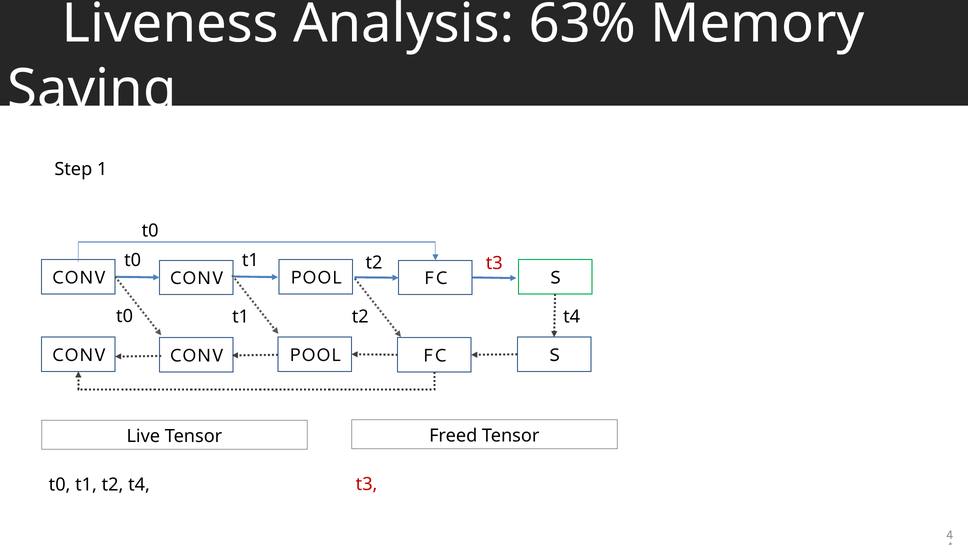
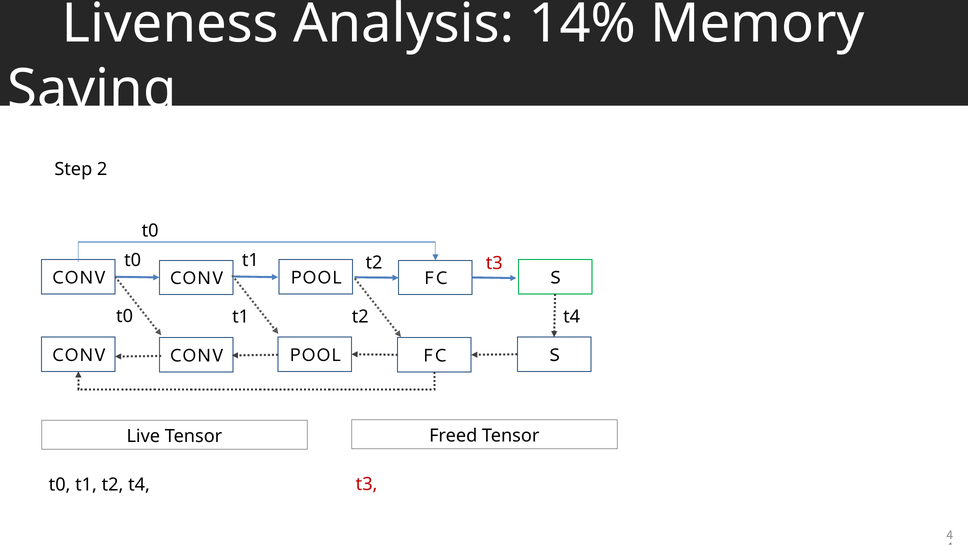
63%: 63% -> 14%
1: 1 -> 2
